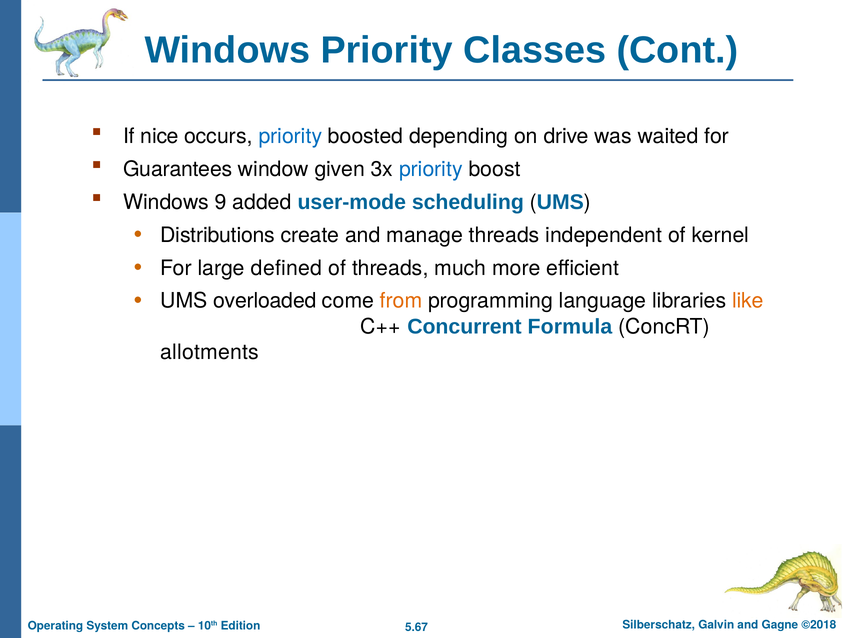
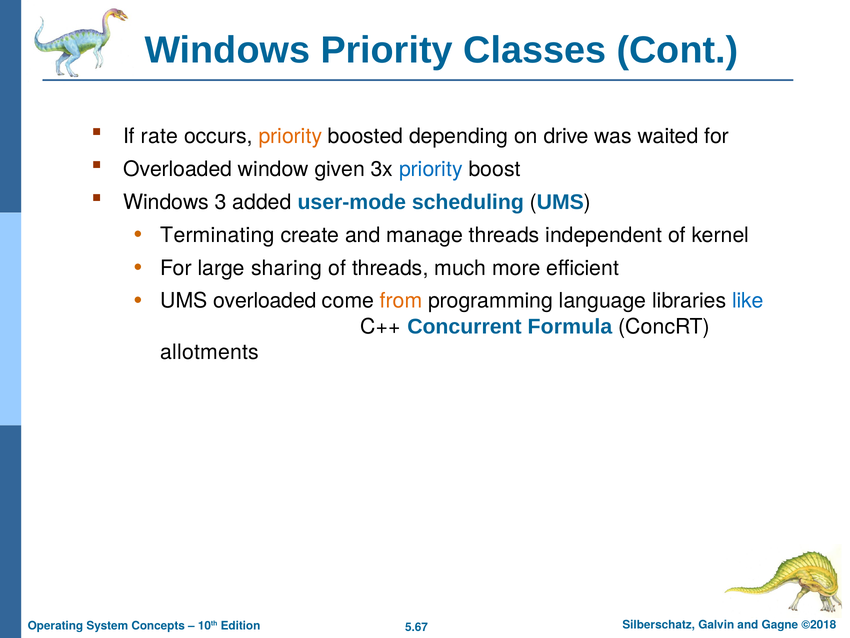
nice: nice -> rate
priority at (290, 136) colour: blue -> orange
Guarantees at (178, 169): Guarantees -> Overloaded
9: 9 -> 3
Distributions: Distributions -> Terminating
defined: defined -> sharing
like colour: orange -> blue
